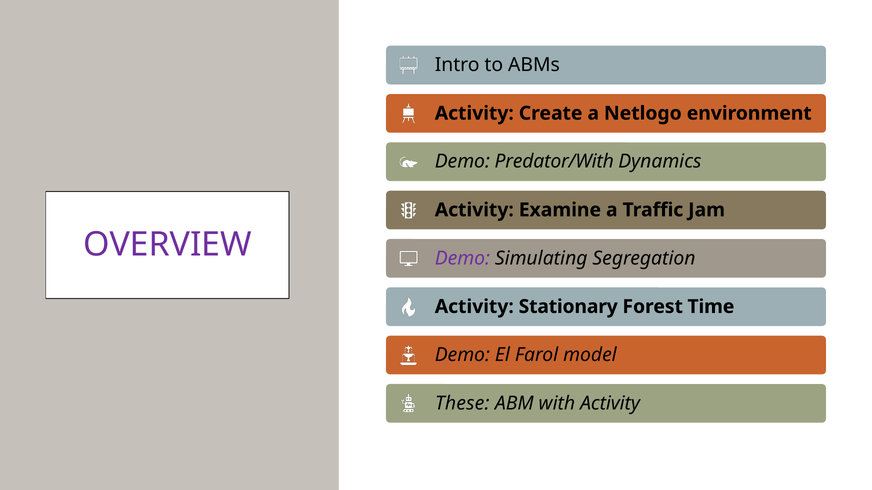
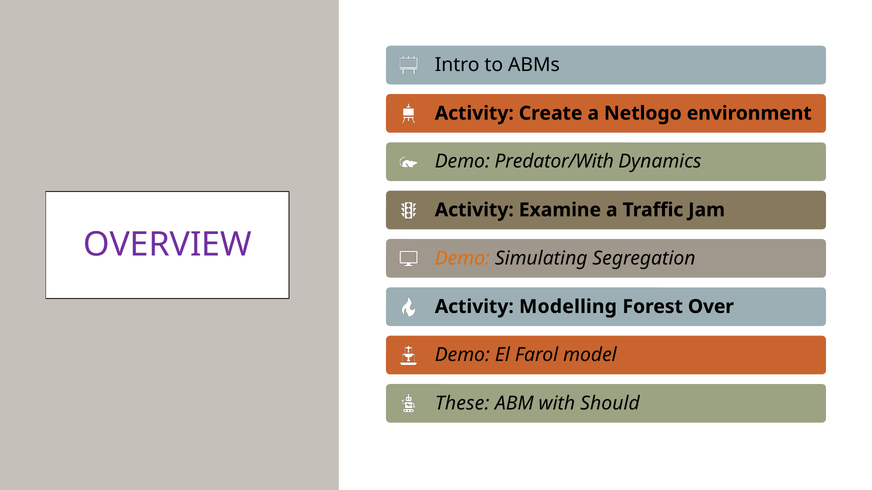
Demo at (462, 259) colour: purple -> orange
Stationary: Stationary -> Modelling
Time: Time -> Over
with Activity: Activity -> Should
